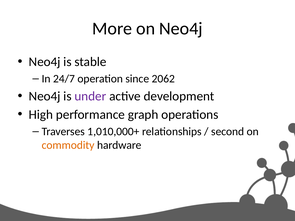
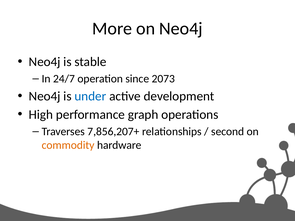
2062: 2062 -> 2073
under colour: purple -> blue
1,010,000+: 1,010,000+ -> 7,856,207+
